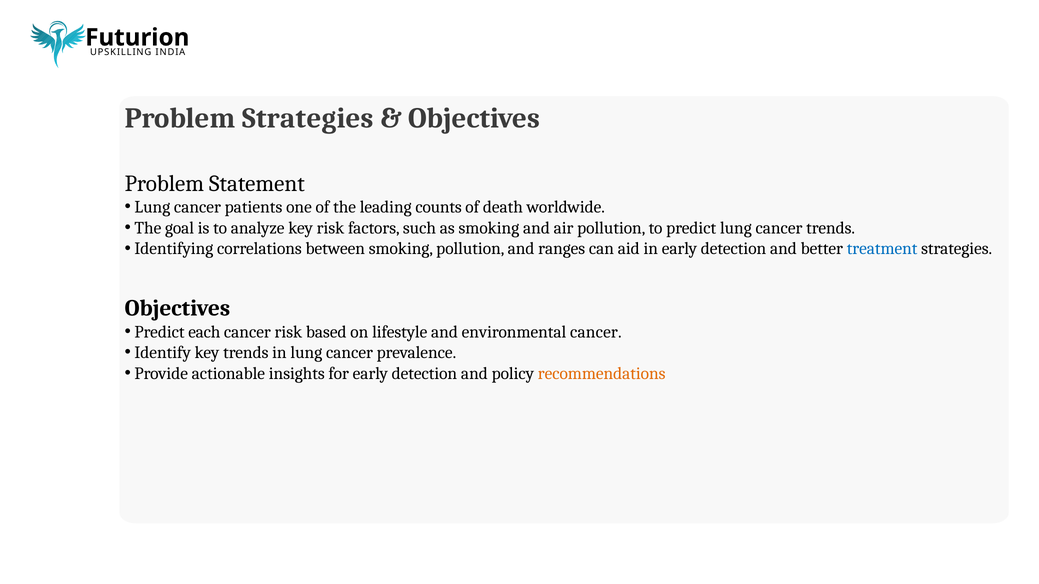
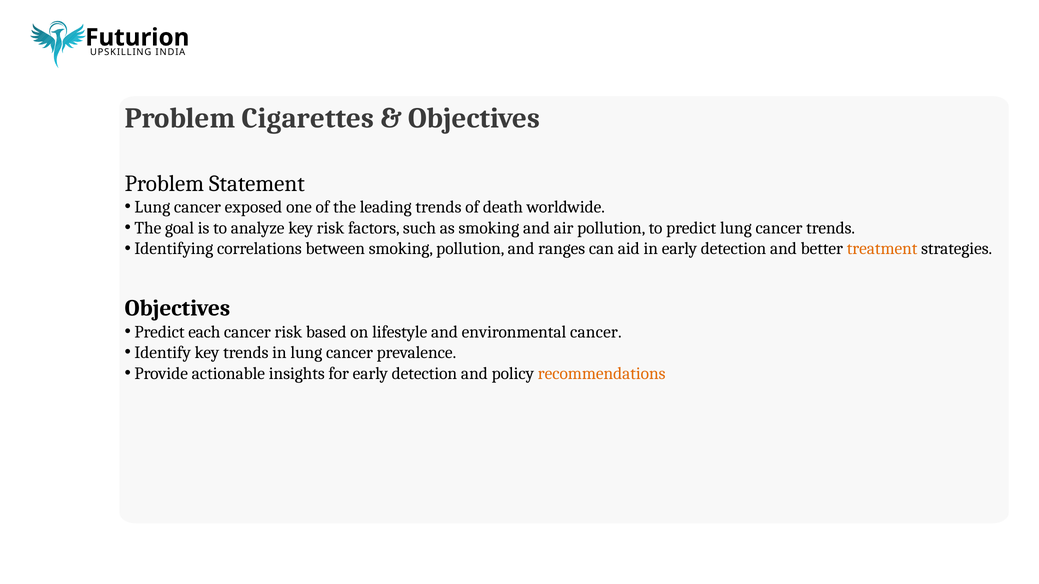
Problem Strategies: Strategies -> Cigarettes
patients: patients -> exposed
leading counts: counts -> trends
treatment colour: blue -> orange
